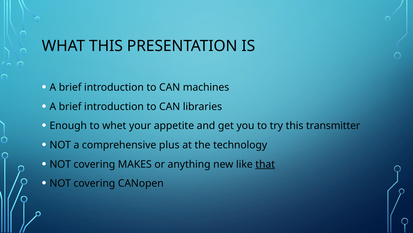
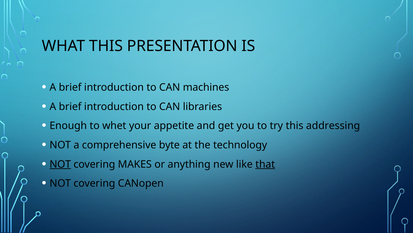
transmitter: transmitter -> addressing
plus: plus -> byte
NOT at (60, 164) underline: none -> present
